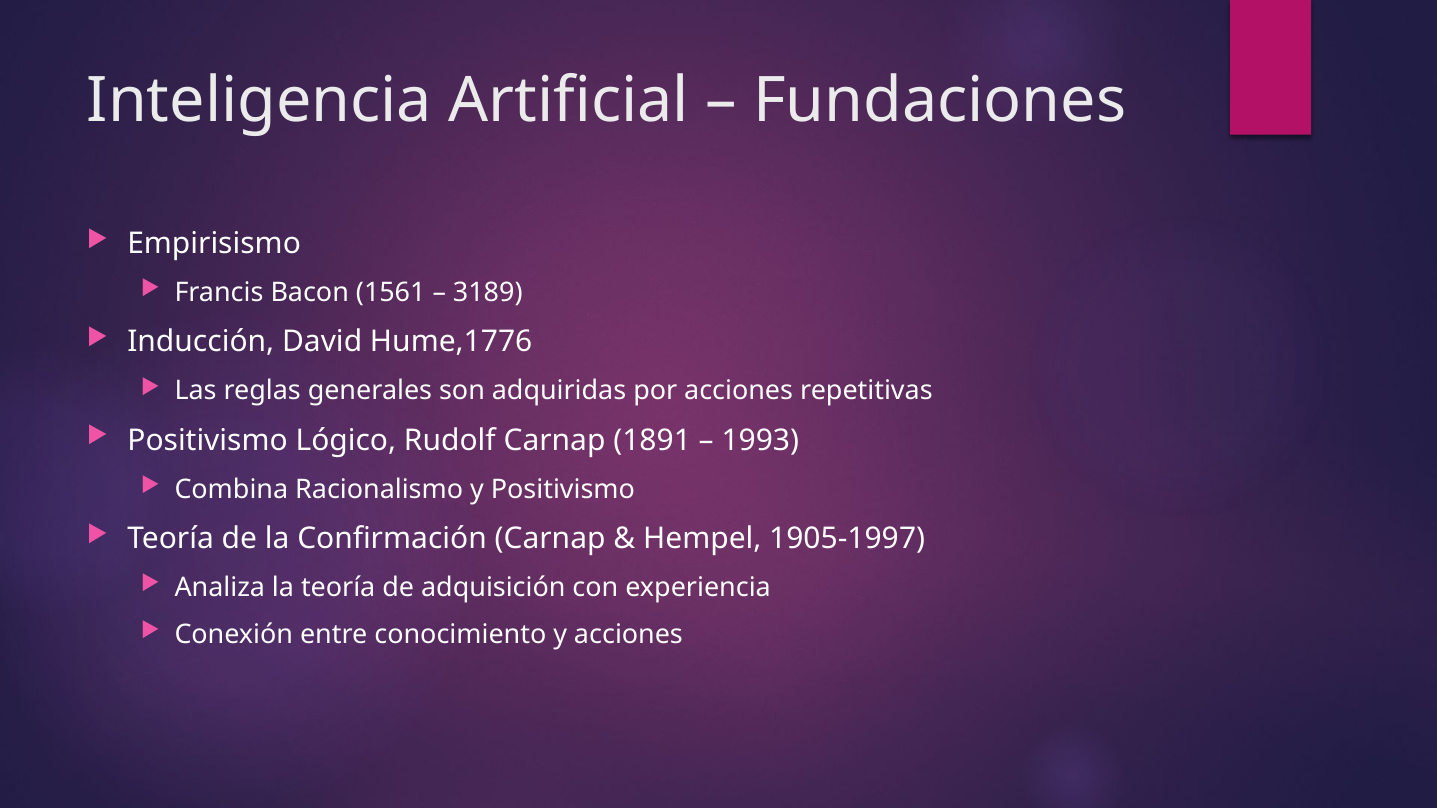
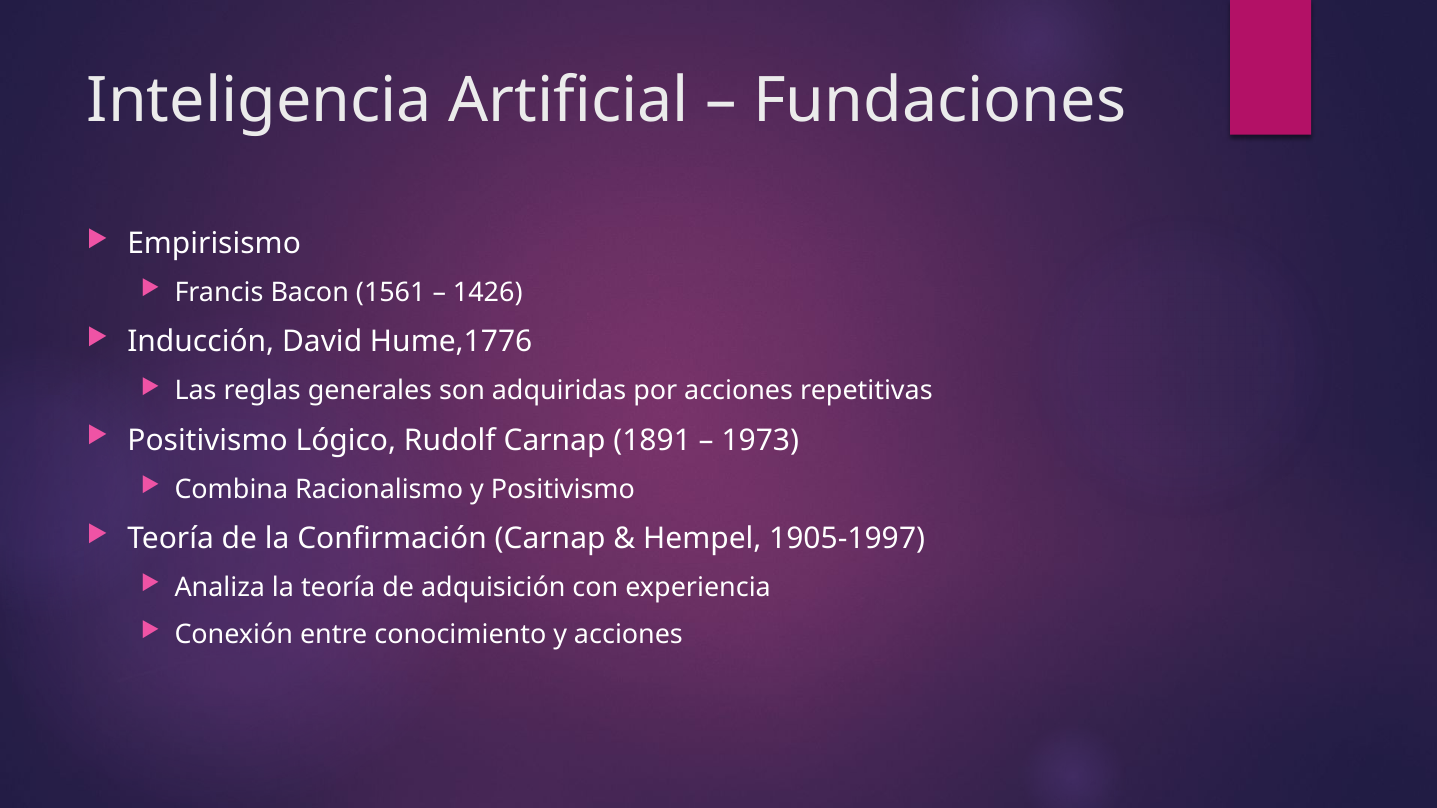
3189: 3189 -> 1426
1993: 1993 -> 1973
